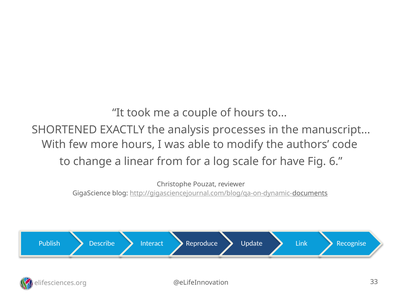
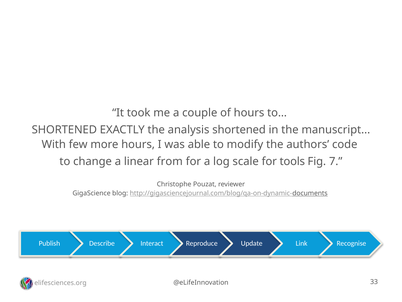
analysis processes: processes -> shortened
have: have -> tools
6: 6 -> 7
